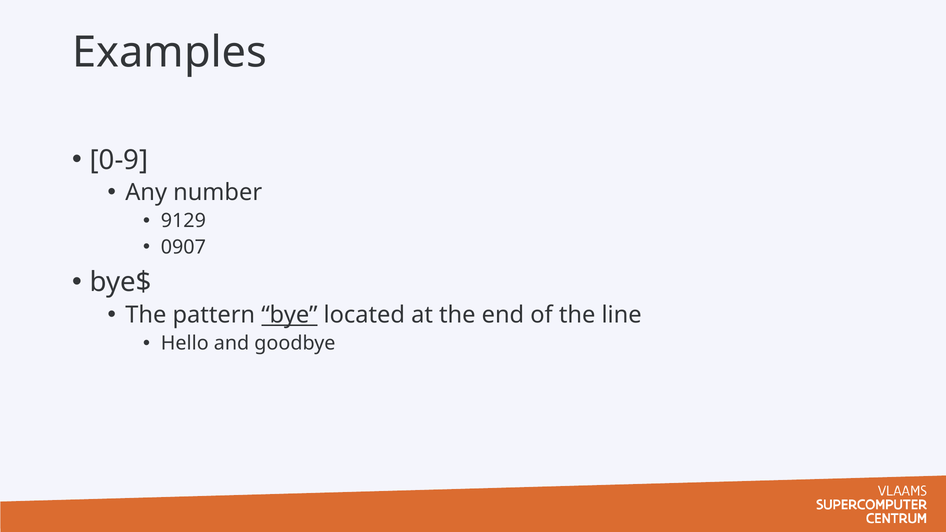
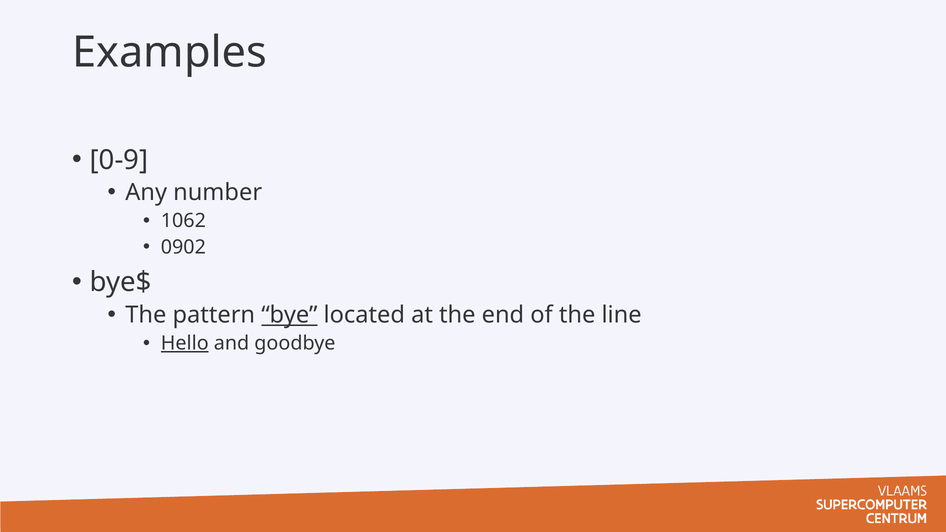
9129: 9129 -> 1062
0907: 0907 -> 0902
Hello underline: none -> present
